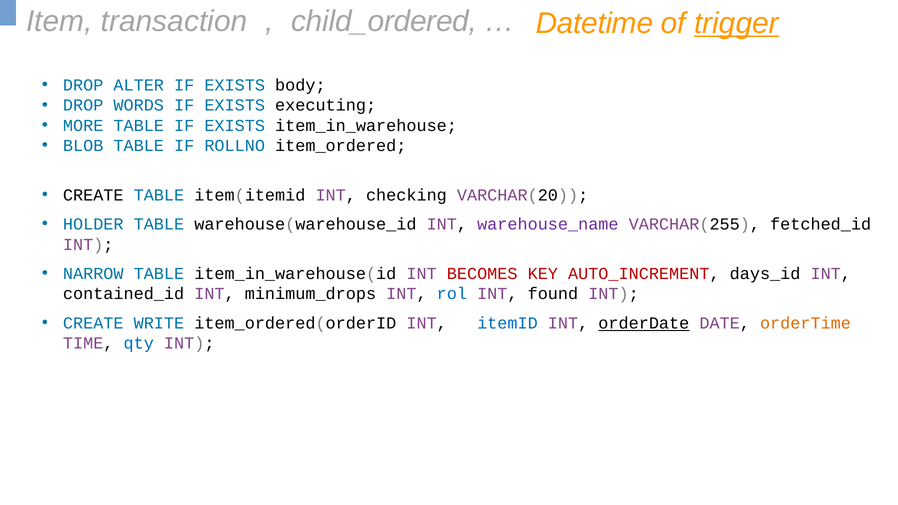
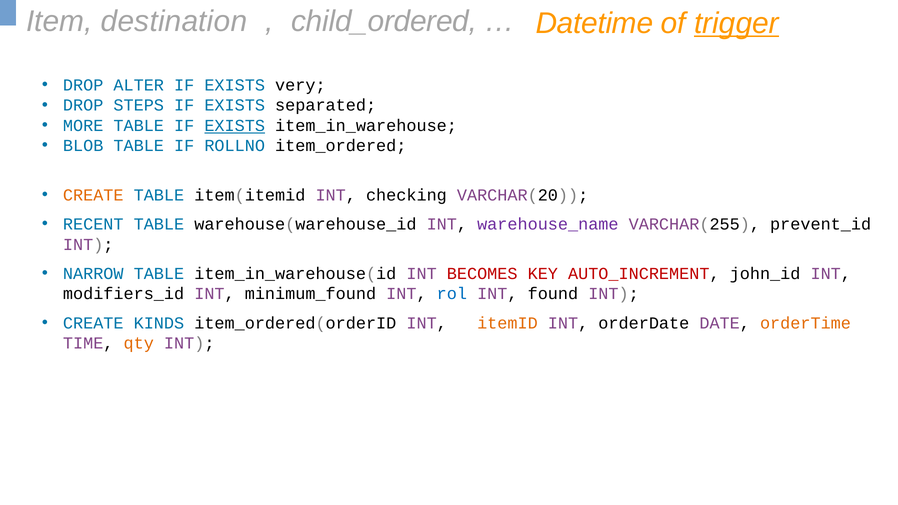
transaction: transaction -> destination
body: body -> very
WORDS: WORDS -> STEPS
executing: executing -> separated
EXISTS at (235, 126) underline: none -> present
CREATE at (93, 195) colour: black -> orange
HOLDER: HOLDER -> RECENT
fetched_id: fetched_id -> prevent_id
days_id: days_id -> john_id
contained_id: contained_id -> modifiers_id
minimum_drops: minimum_drops -> minimum_found
WRITE: WRITE -> KINDS
itemID colour: blue -> orange
orderDate underline: present -> none
qty colour: blue -> orange
